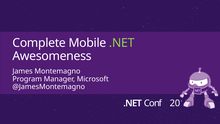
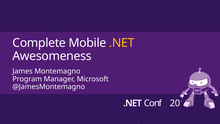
.NET at (122, 43) colour: light green -> yellow
